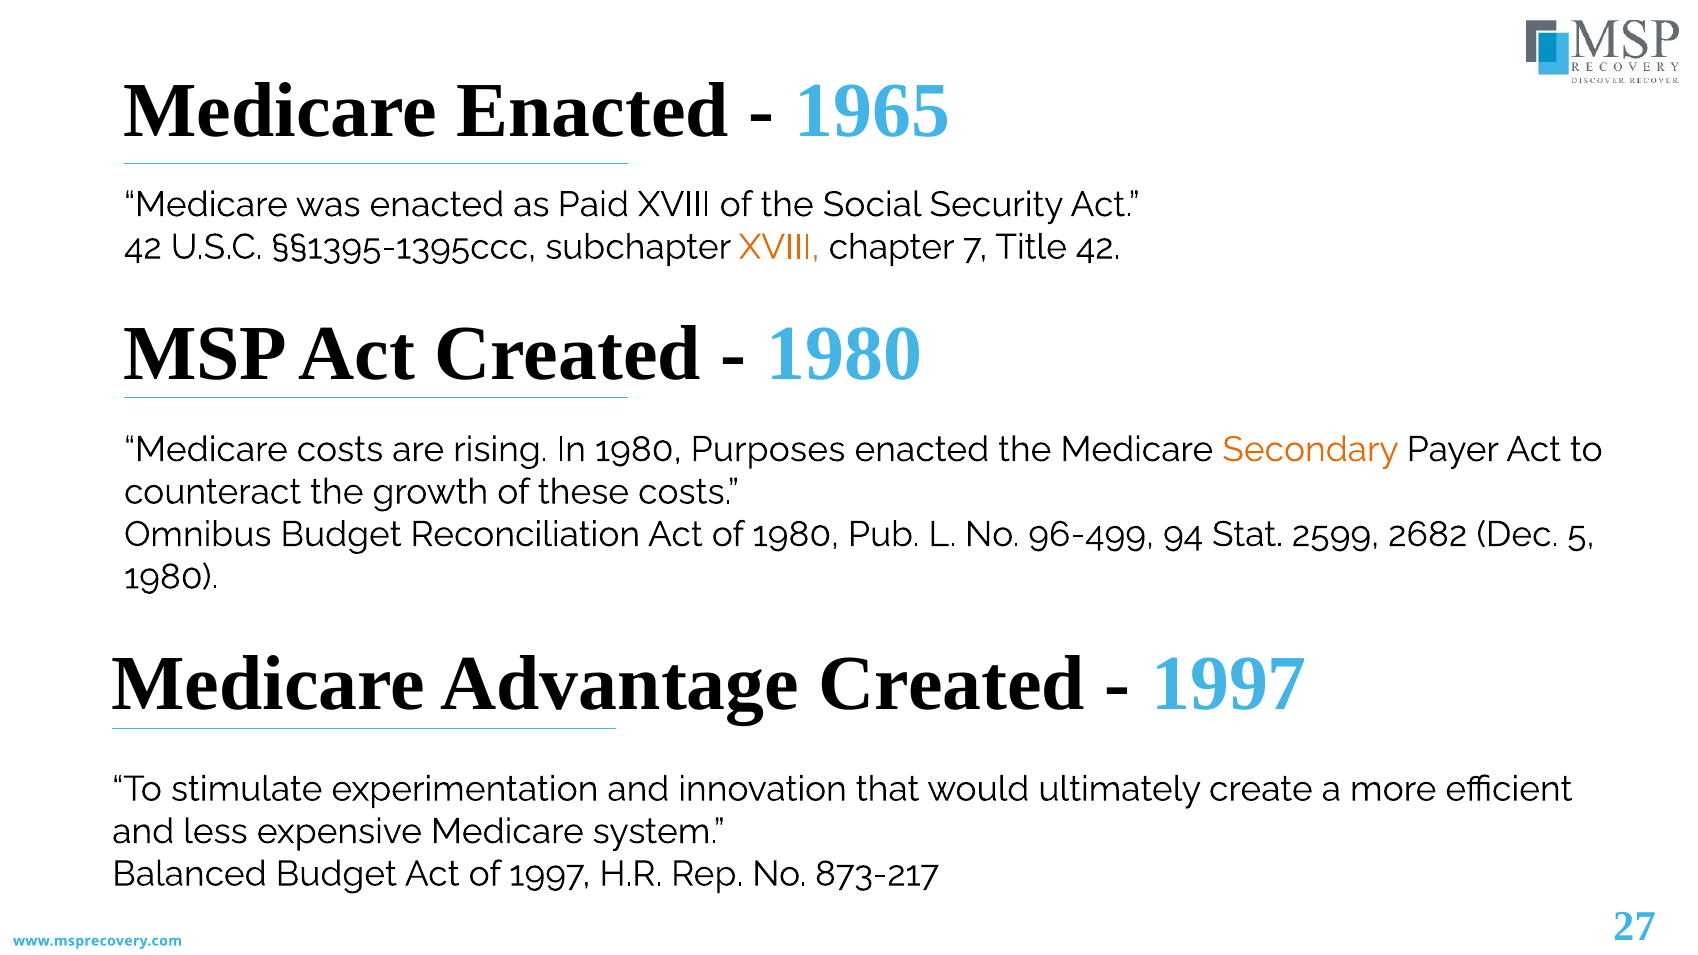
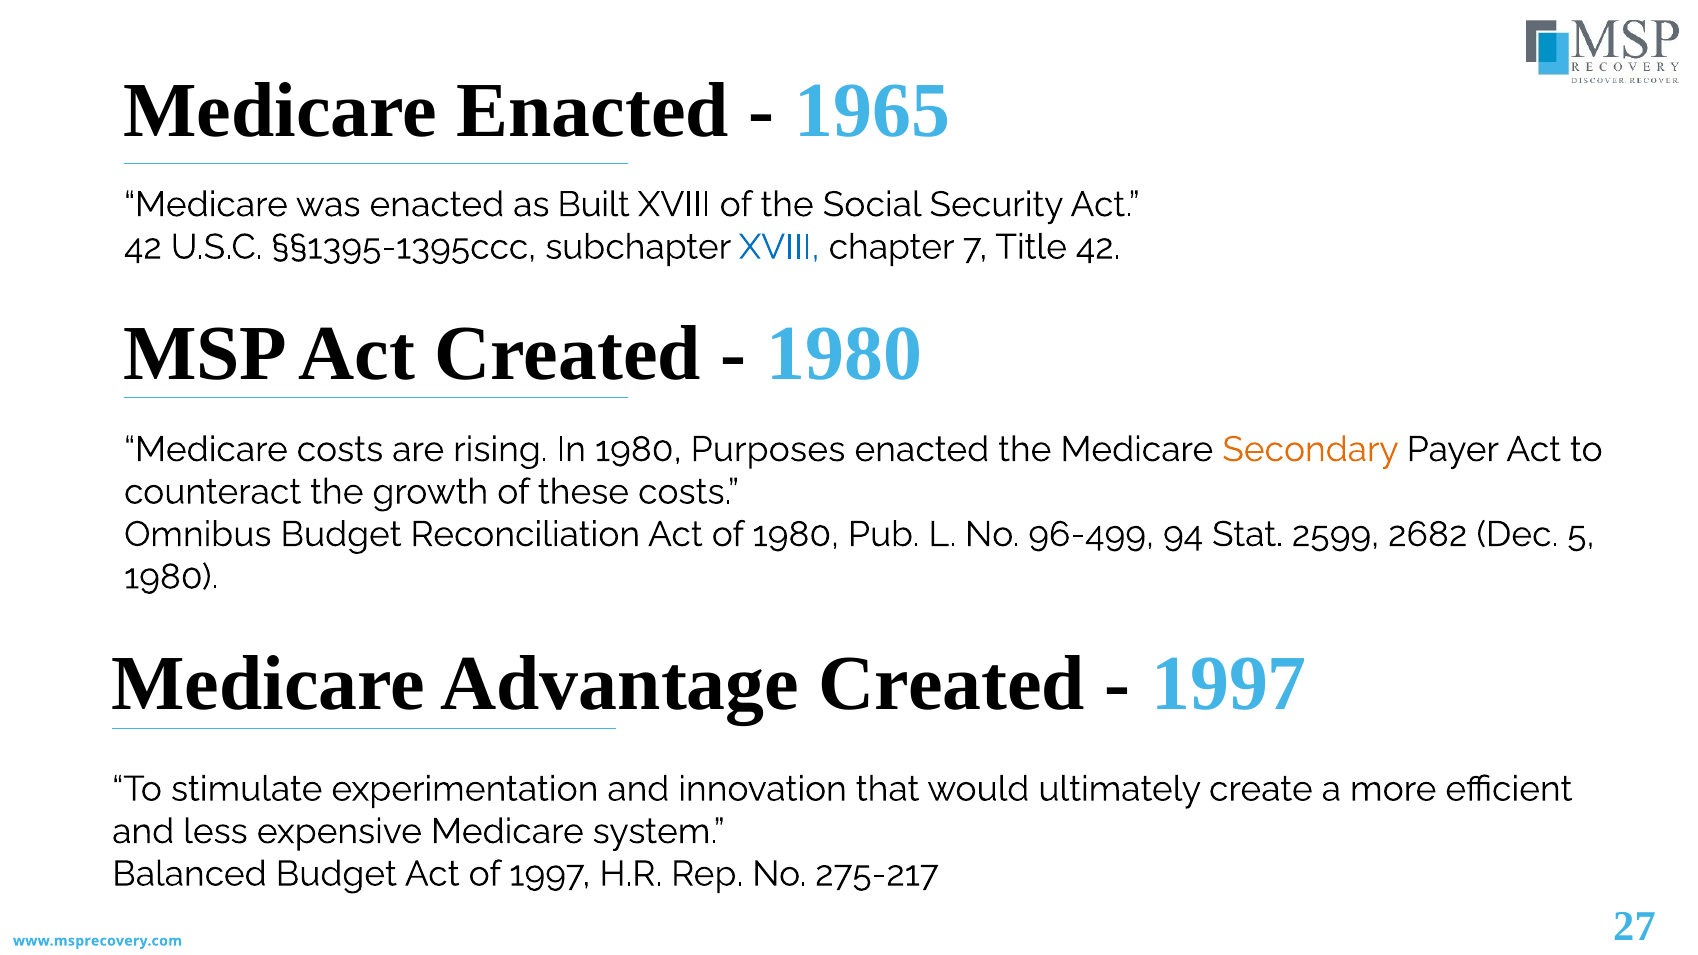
Paid: Paid -> Built
XVIII at (779, 247) colour: orange -> blue
873-217: 873-217 -> 275-217
